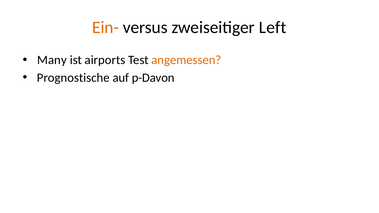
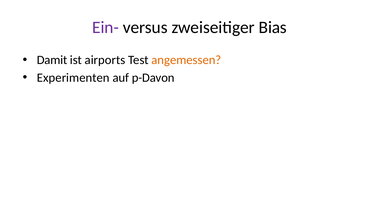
Ein- colour: orange -> purple
Left: Left -> Bias
Many: Many -> Damit
Prognostische: Prognostische -> Experimenten
